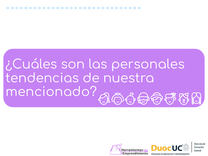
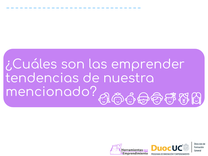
personales: personales -> emprender
